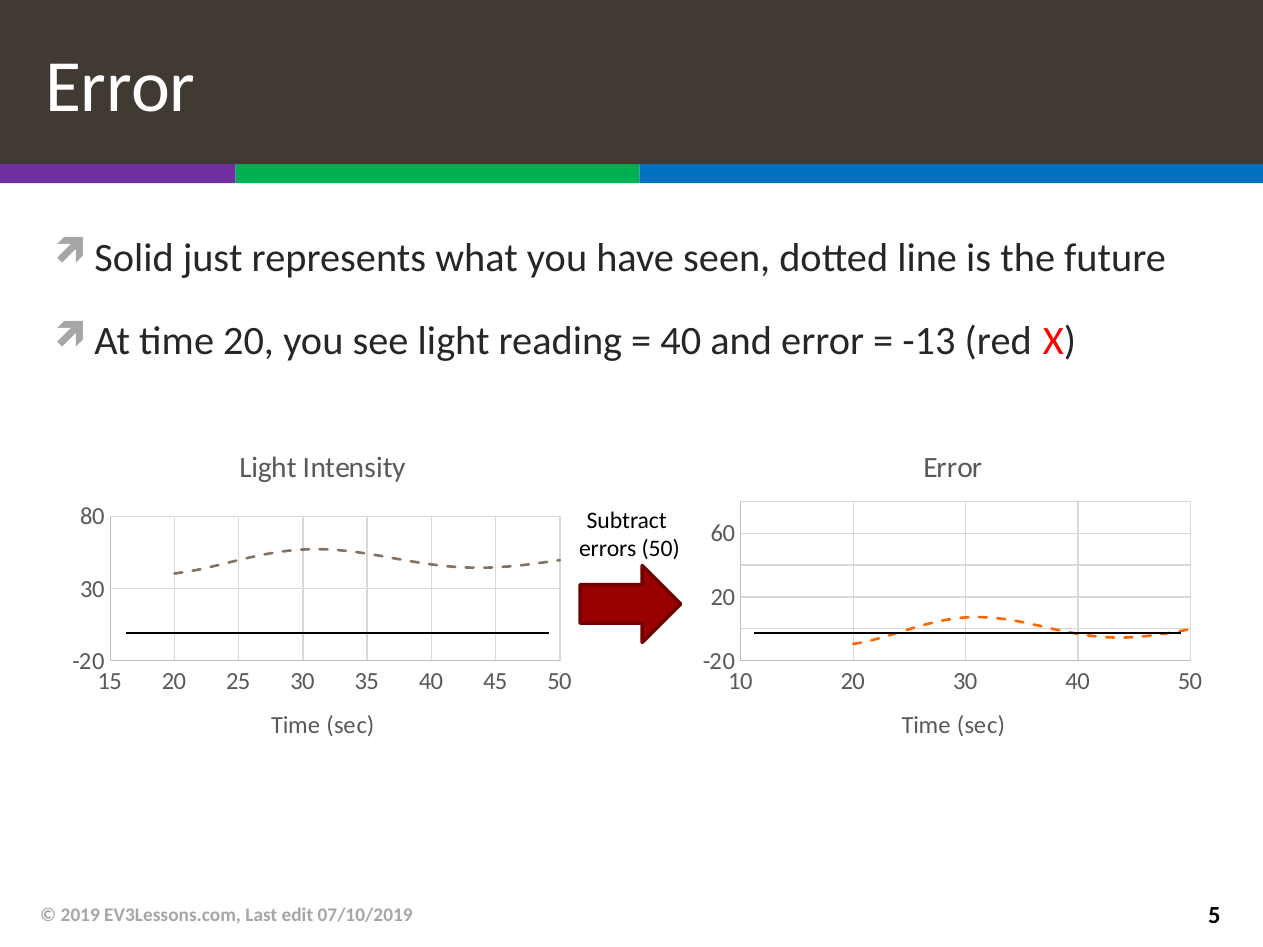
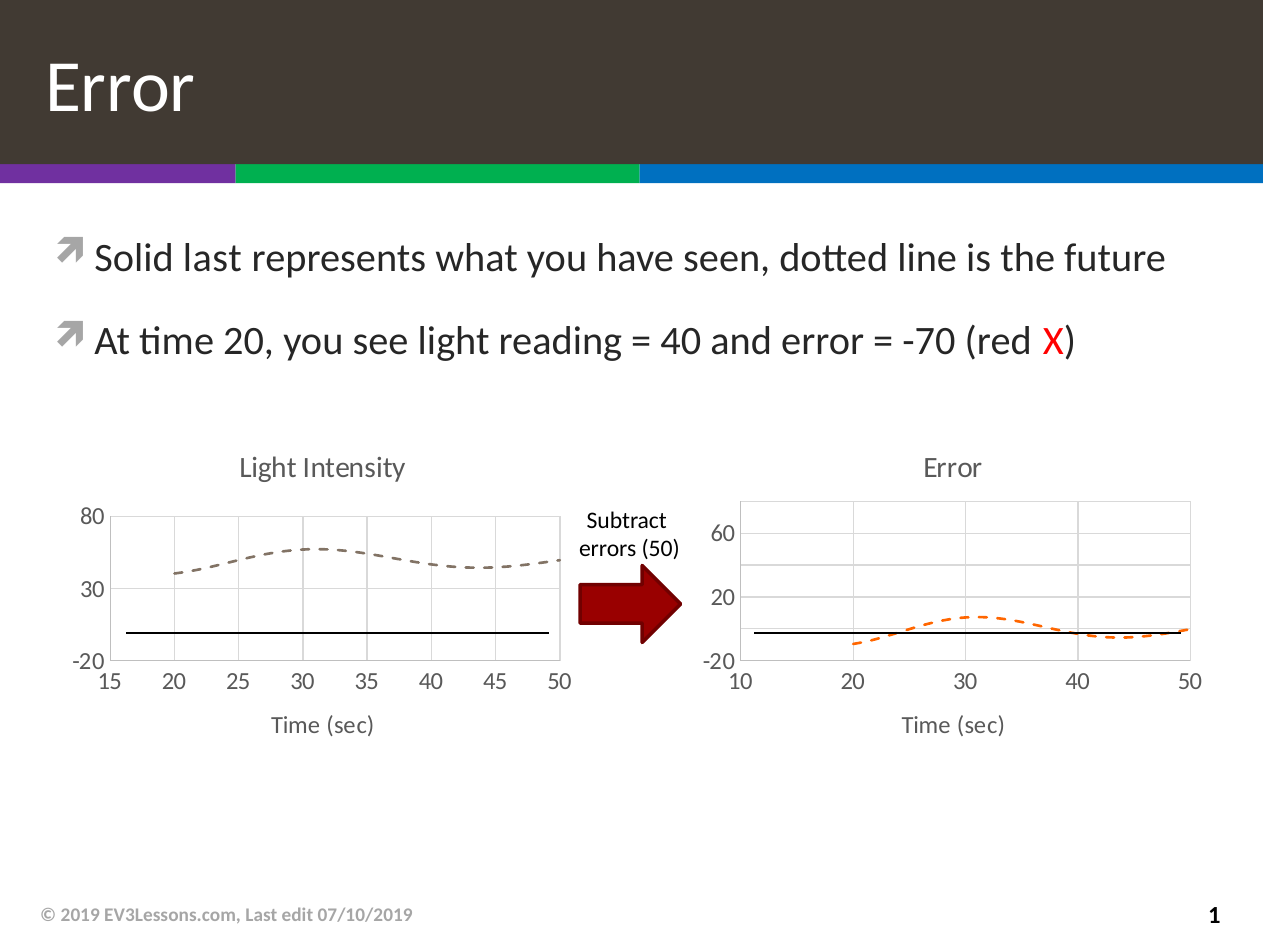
just at (213, 258): just -> last
-13: -13 -> -70
5: 5 -> 1
